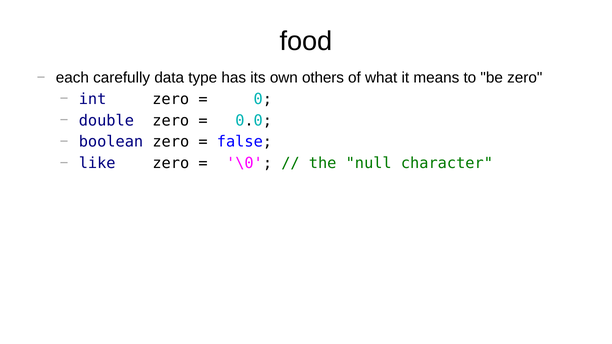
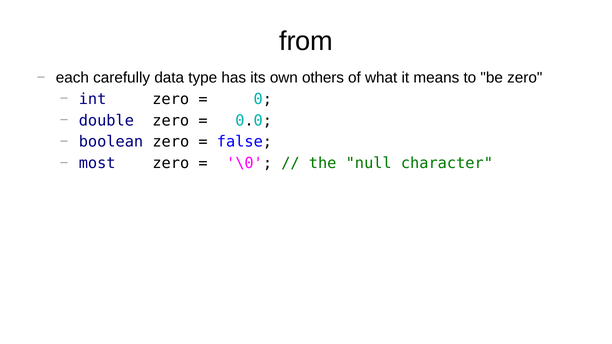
food: food -> from
like: like -> most
